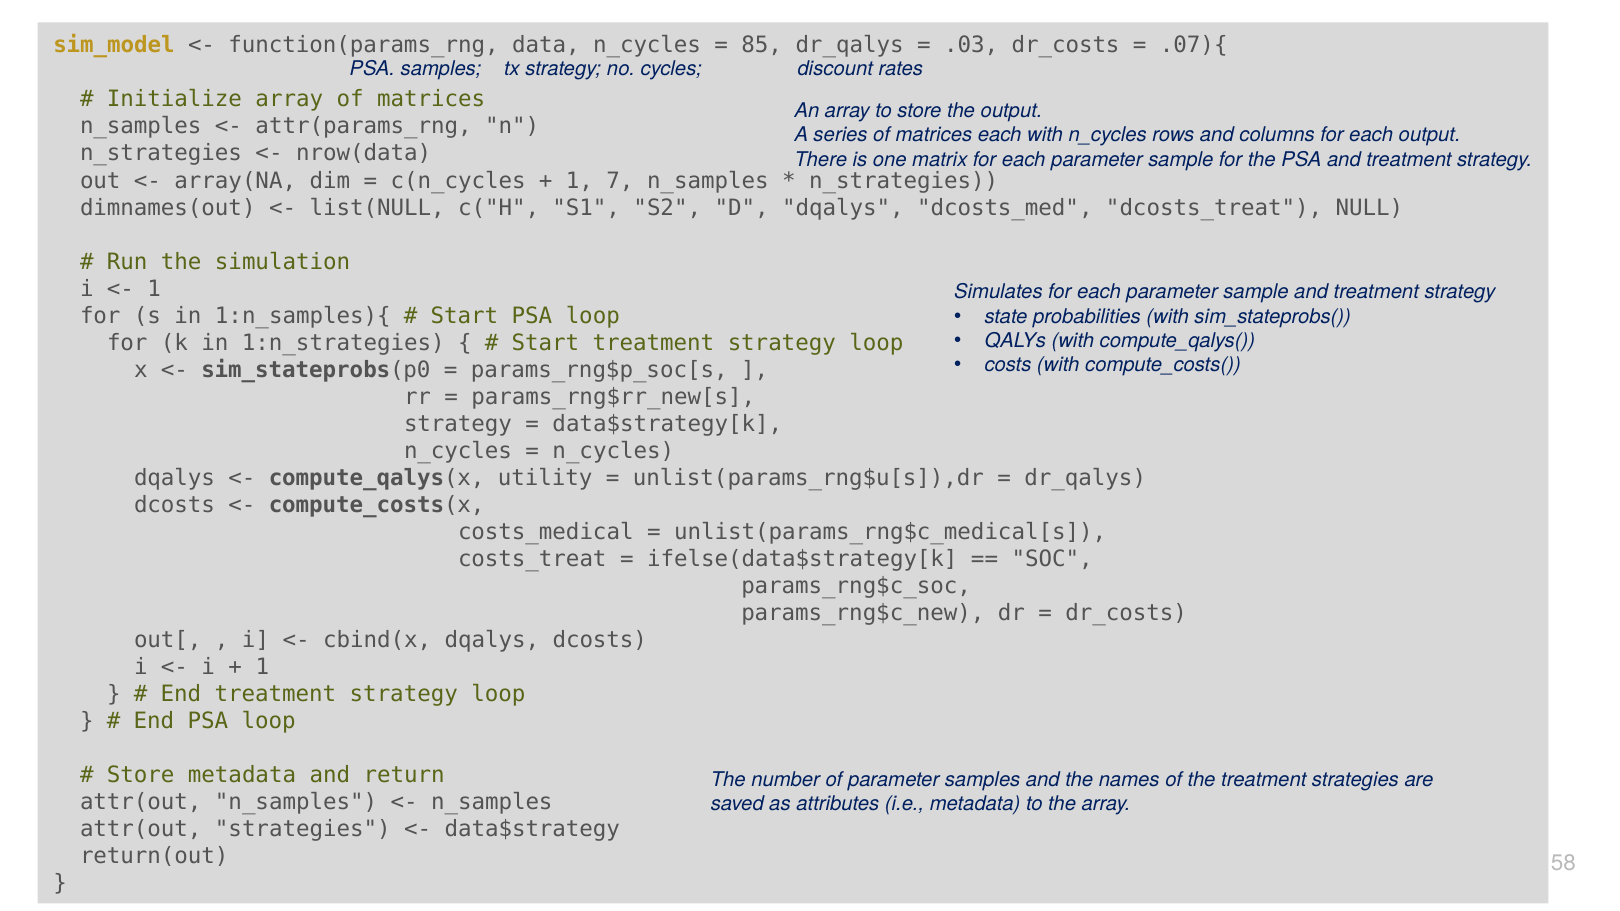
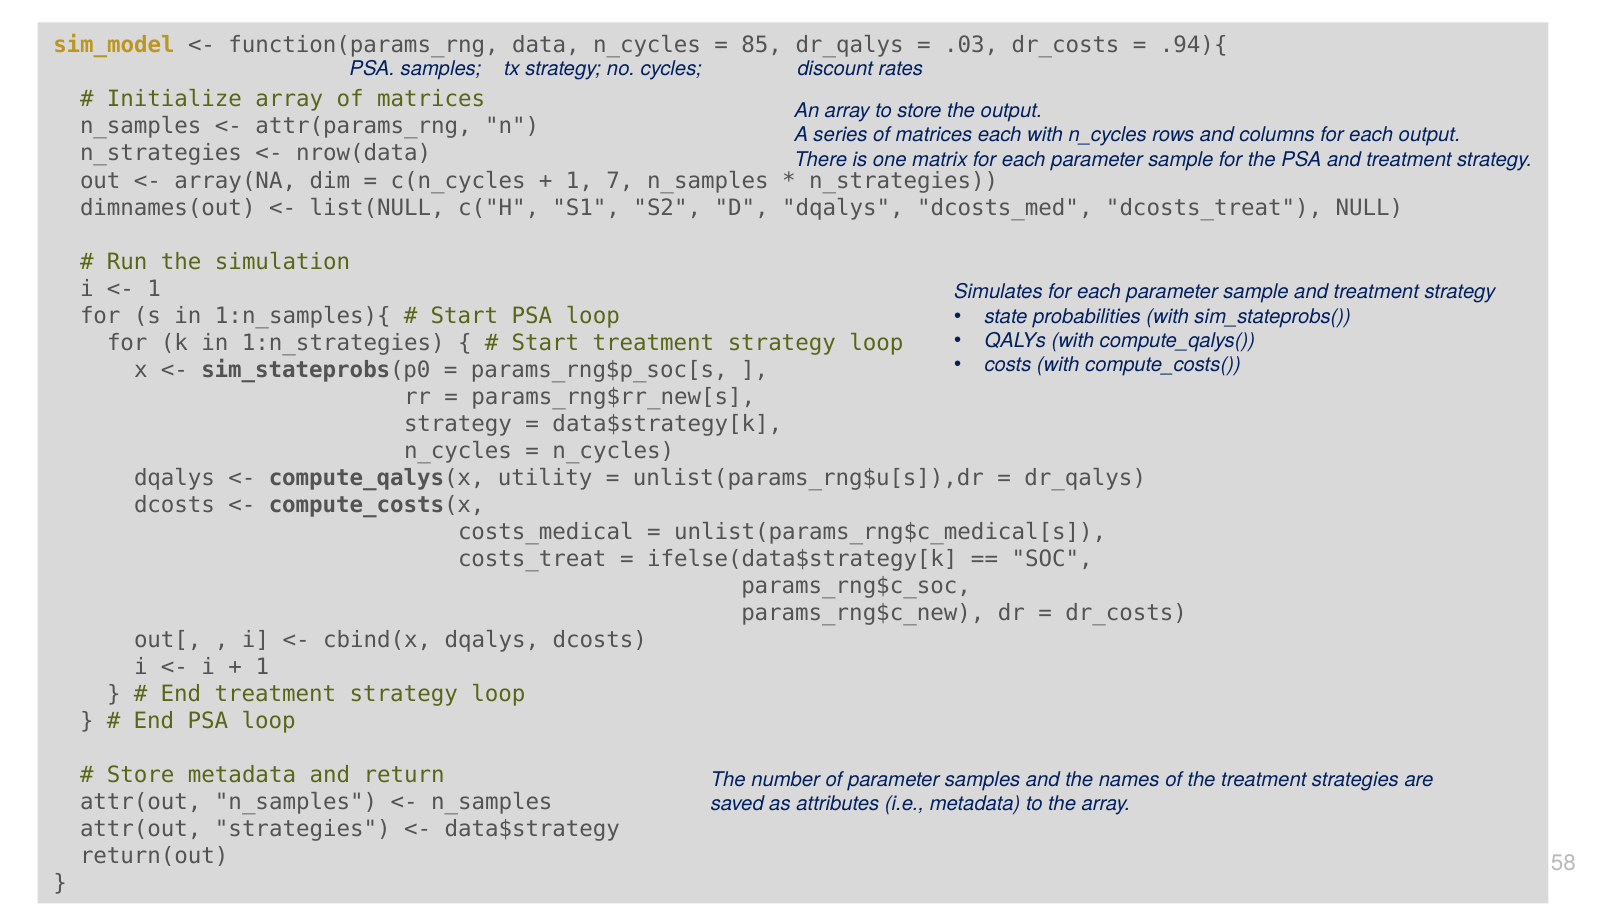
.07){: .07){ -> .94){
